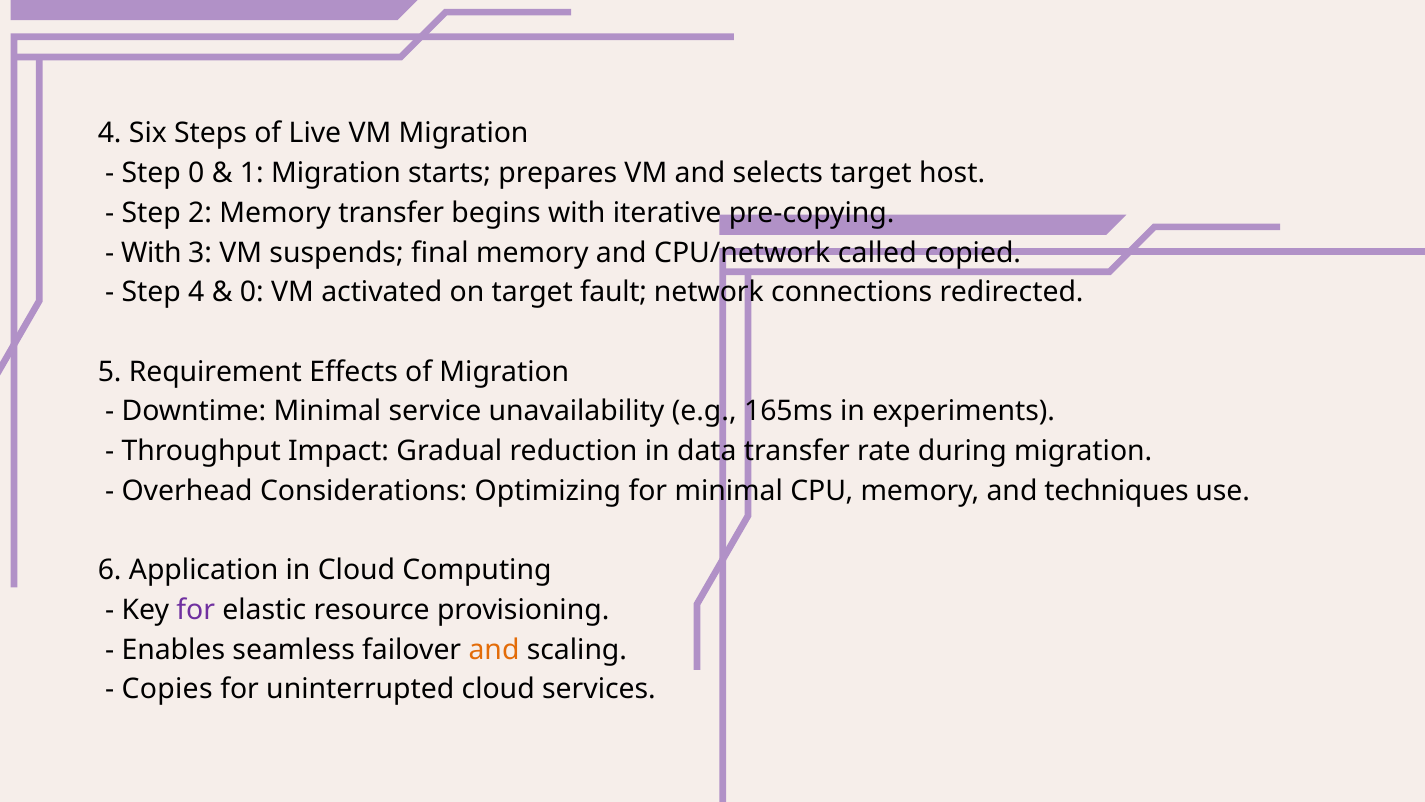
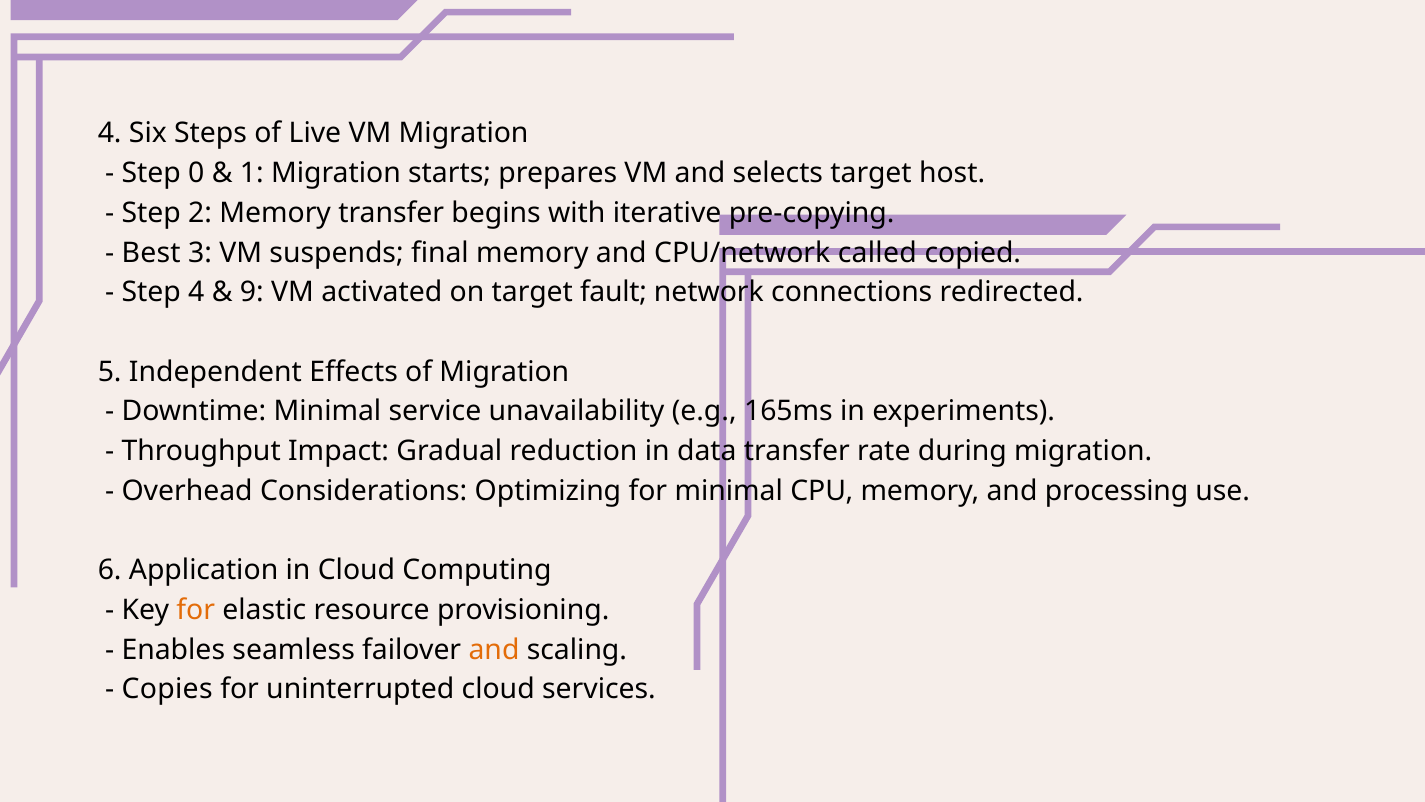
With at (151, 253): With -> Best
0 at (252, 292): 0 -> 9
Requirement: Requirement -> Independent
techniques: techniques -> processing
for at (196, 610) colour: purple -> orange
